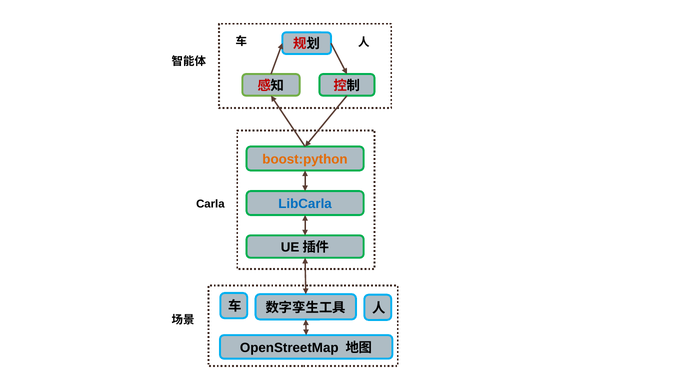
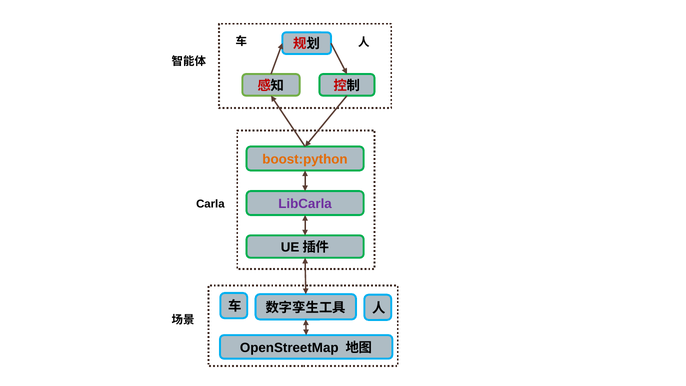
LibCarla colour: blue -> purple
